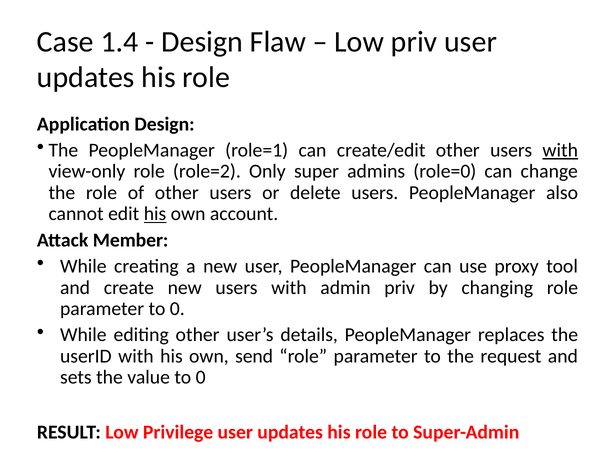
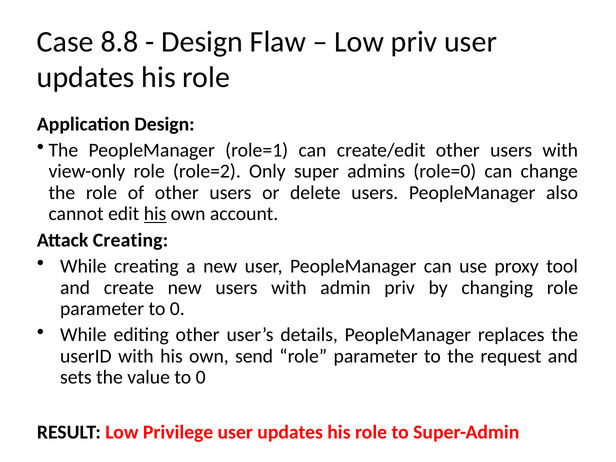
1.4: 1.4 -> 8.8
with at (560, 150) underline: present -> none
Attack Member: Member -> Creating
